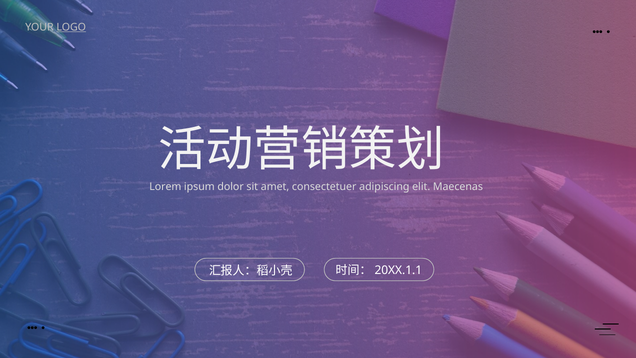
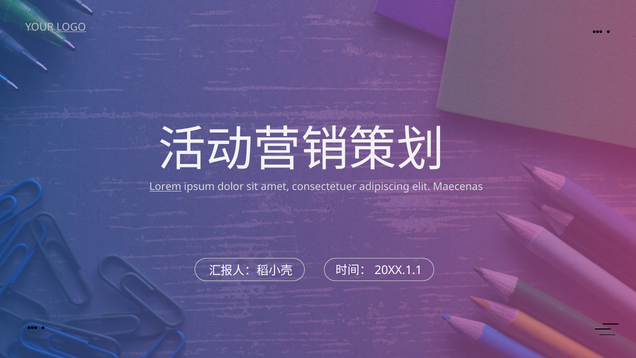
Lorem underline: none -> present
